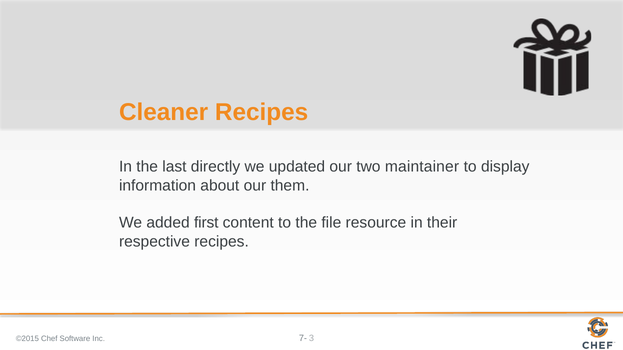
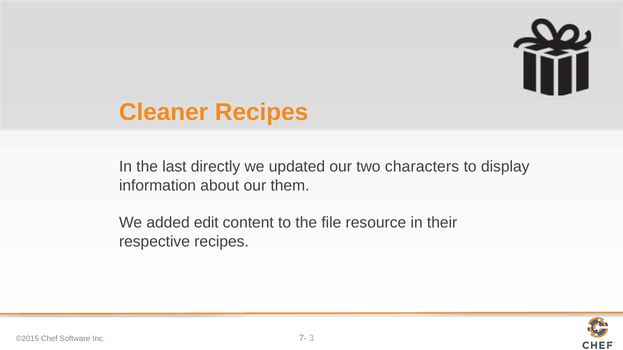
maintainer: maintainer -> characters
first: first -> edit
